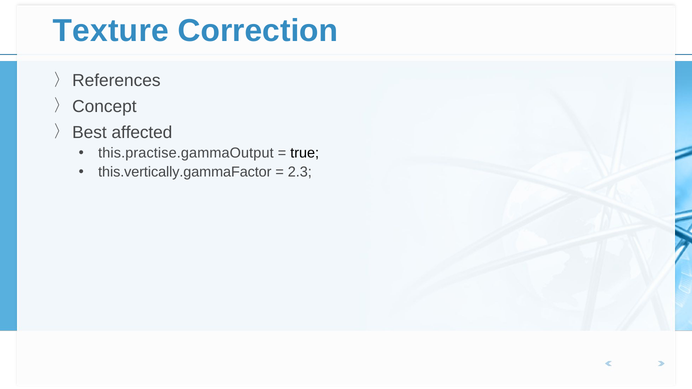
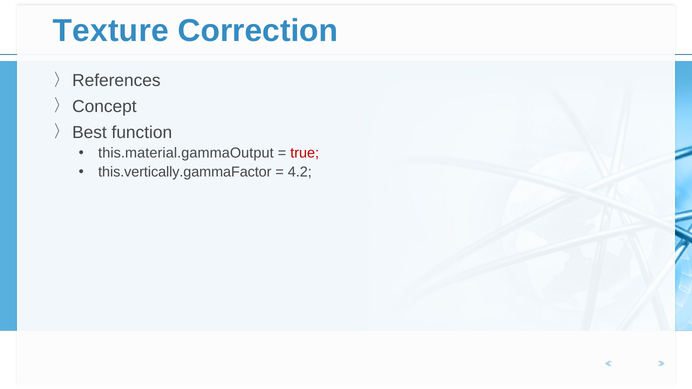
affected: affected -> function
this.practise.gammaOutput: this.practise.gammaOutput -> this.material.gammaOutput
true colour: black -> red
2.3: 2.3 -> 4.2
